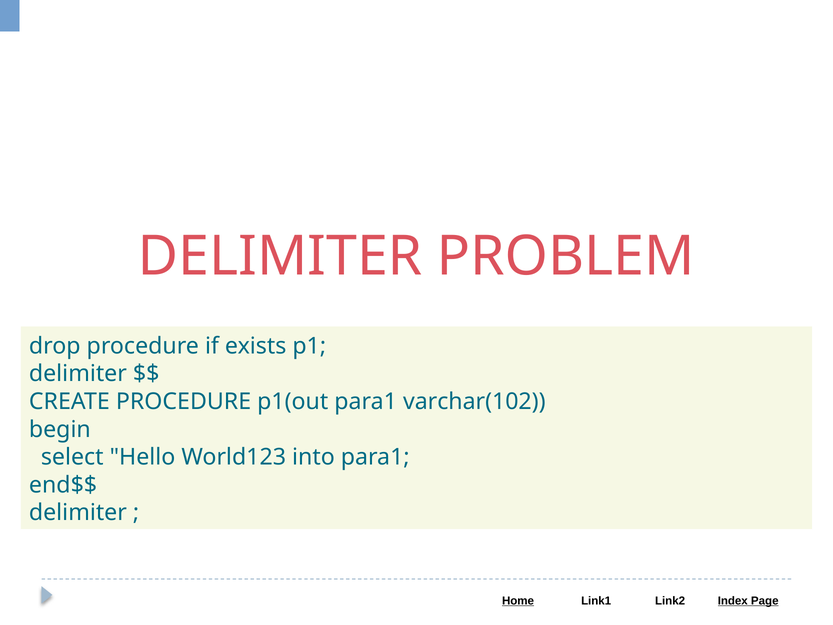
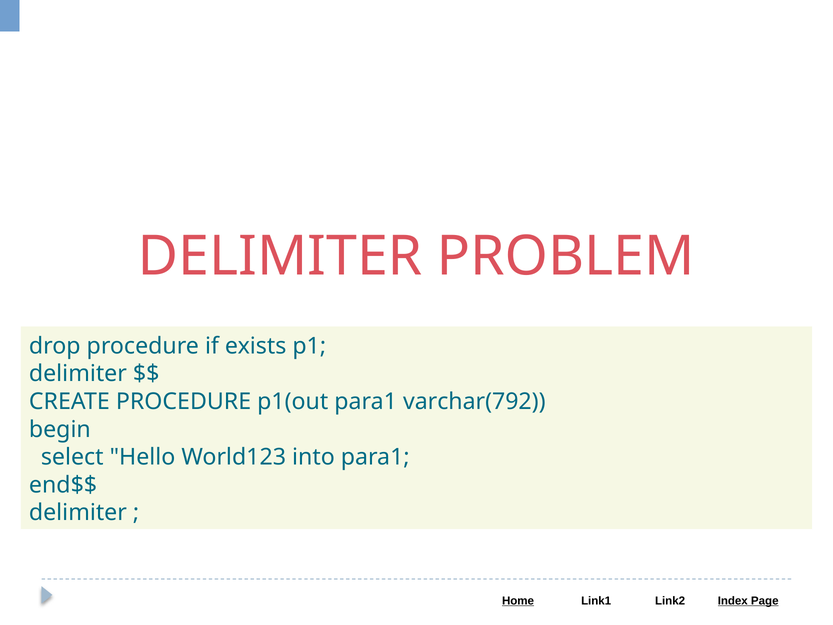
varchar(102: varchar(102 -> varchar(792
